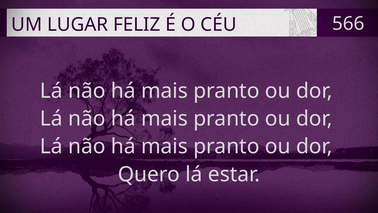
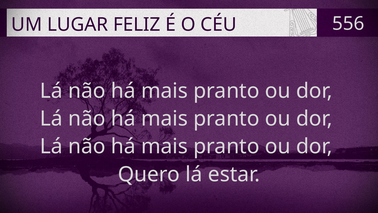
566: 566 -> 556
